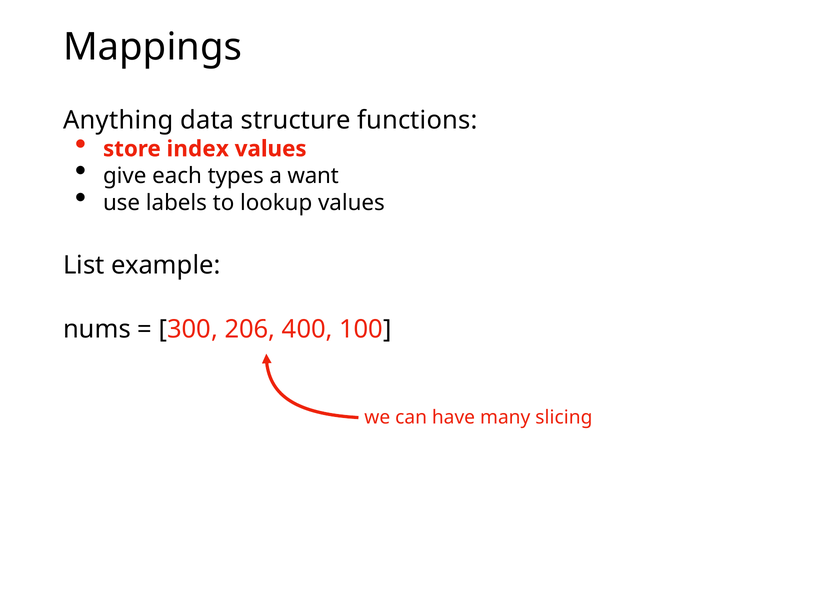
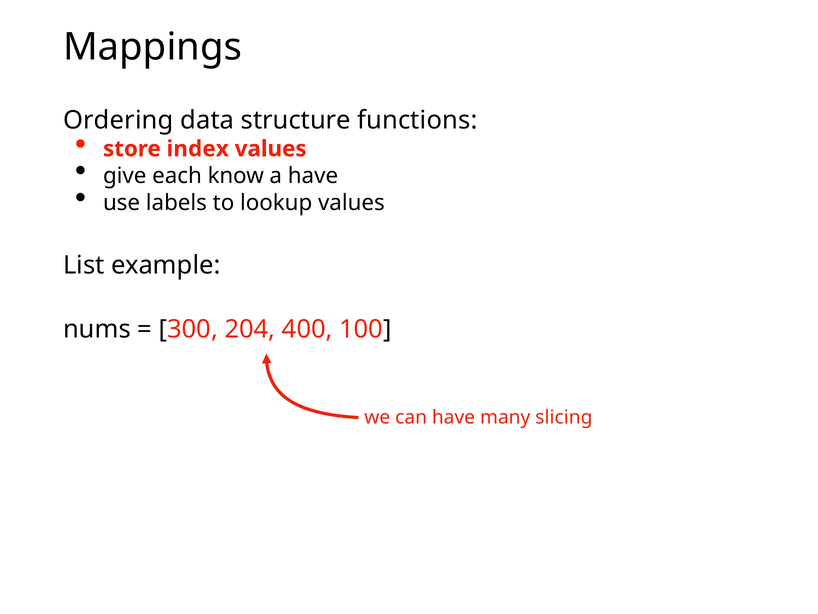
Anything: Anything -> Ordering
types: types -> know
a want: want -> have
206: 206 -> 204
